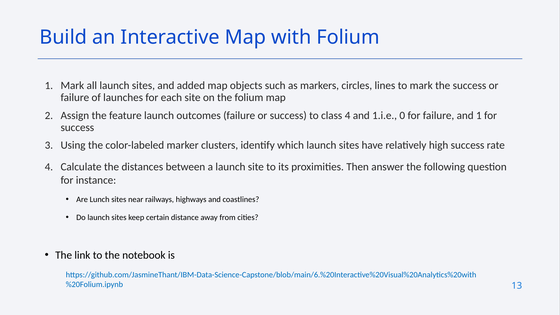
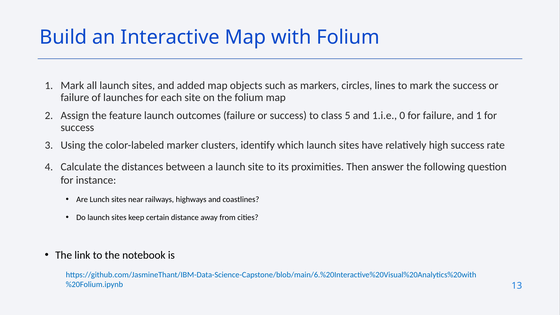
class 4: 4 -> 5
